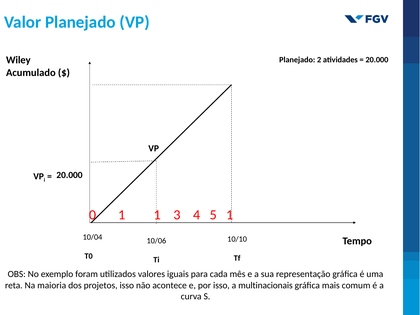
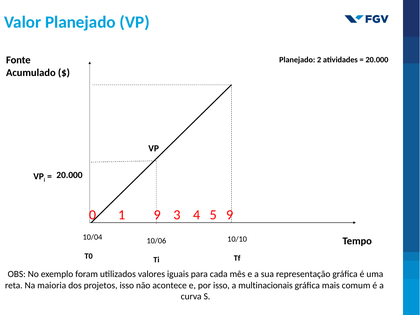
Wiley: Wiley -> Fonte
1 1: 1 -> 9
5 1: 1 -> 9
